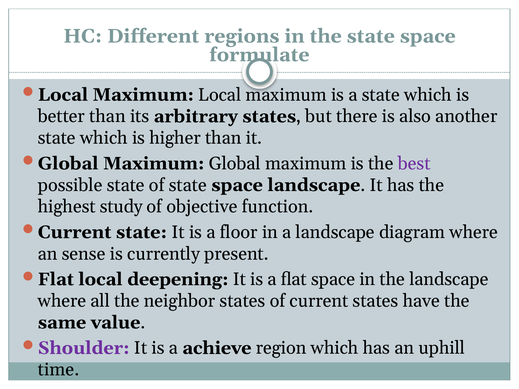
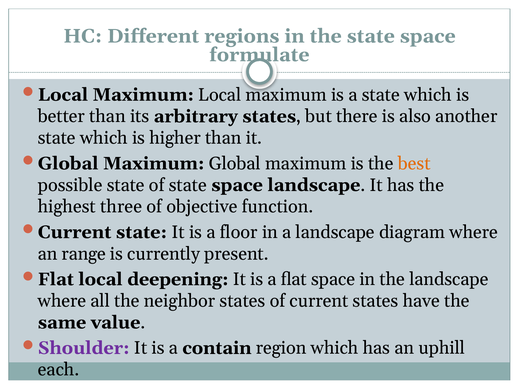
best colour: purple -> orange
study: study -> three
sense: sense -> range
achieve: achieve -> contain
time: time -> each
